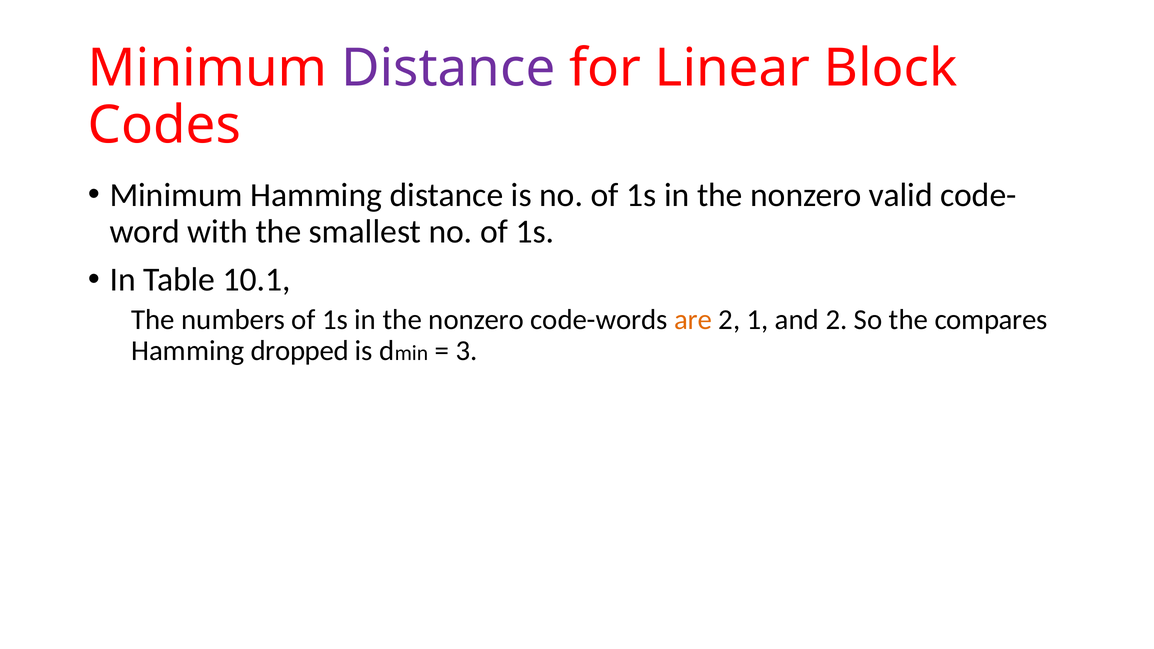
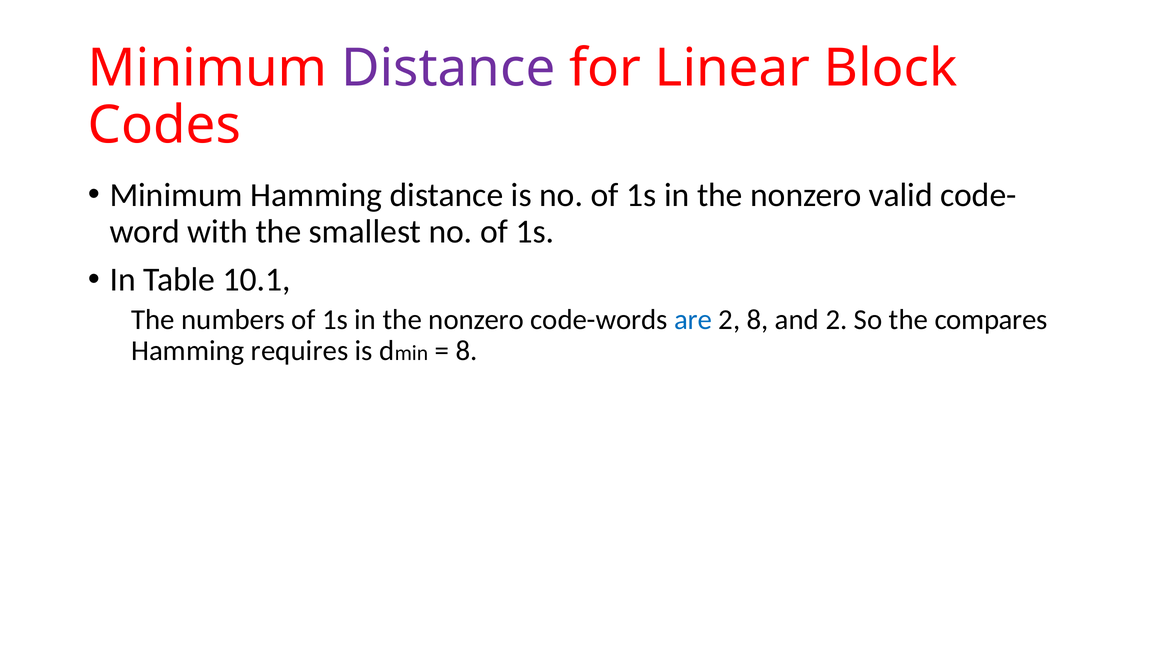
are colour: orange -> blue
2 1: 1 -> 8
dropped: dropped -> requires
3 at (467, 351): 3 -> 8
